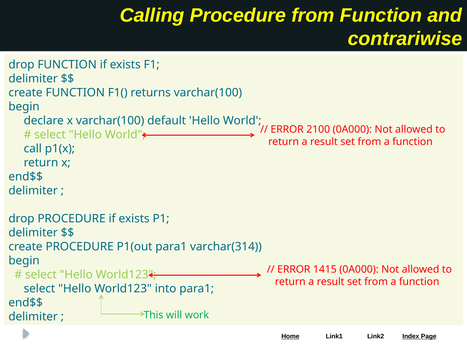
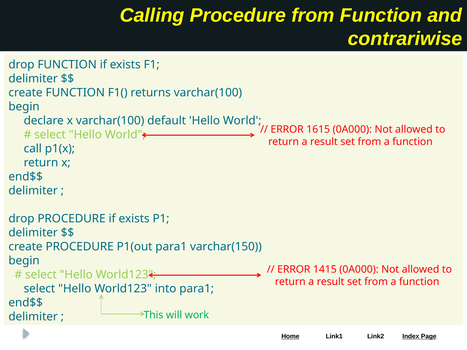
2100: 2100 -> 1615
varchar(314: varchar(314 -> varchar(150
